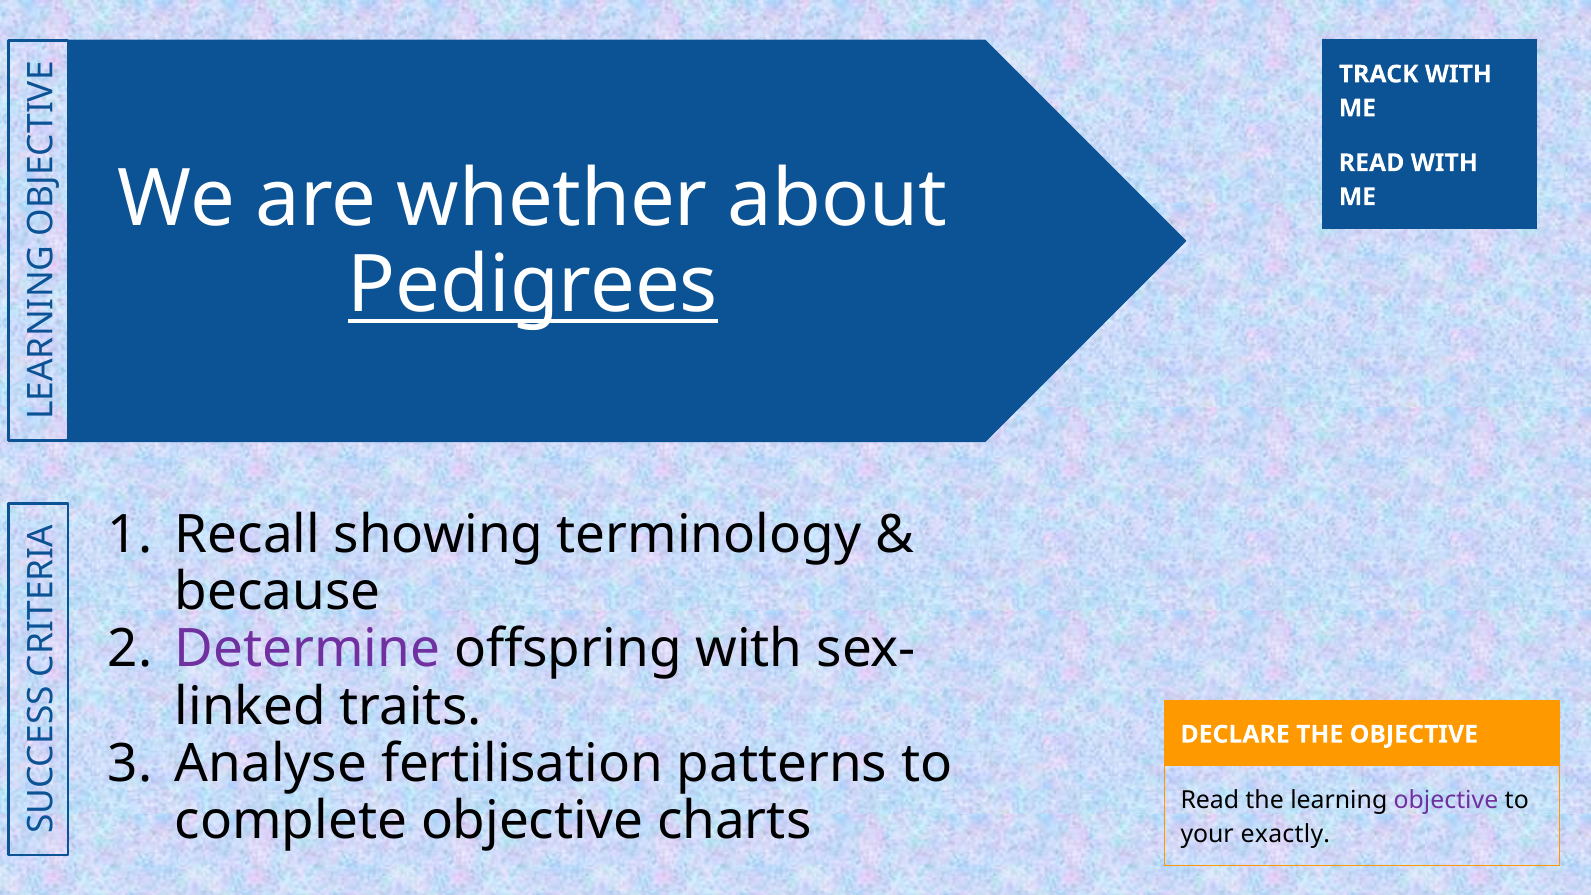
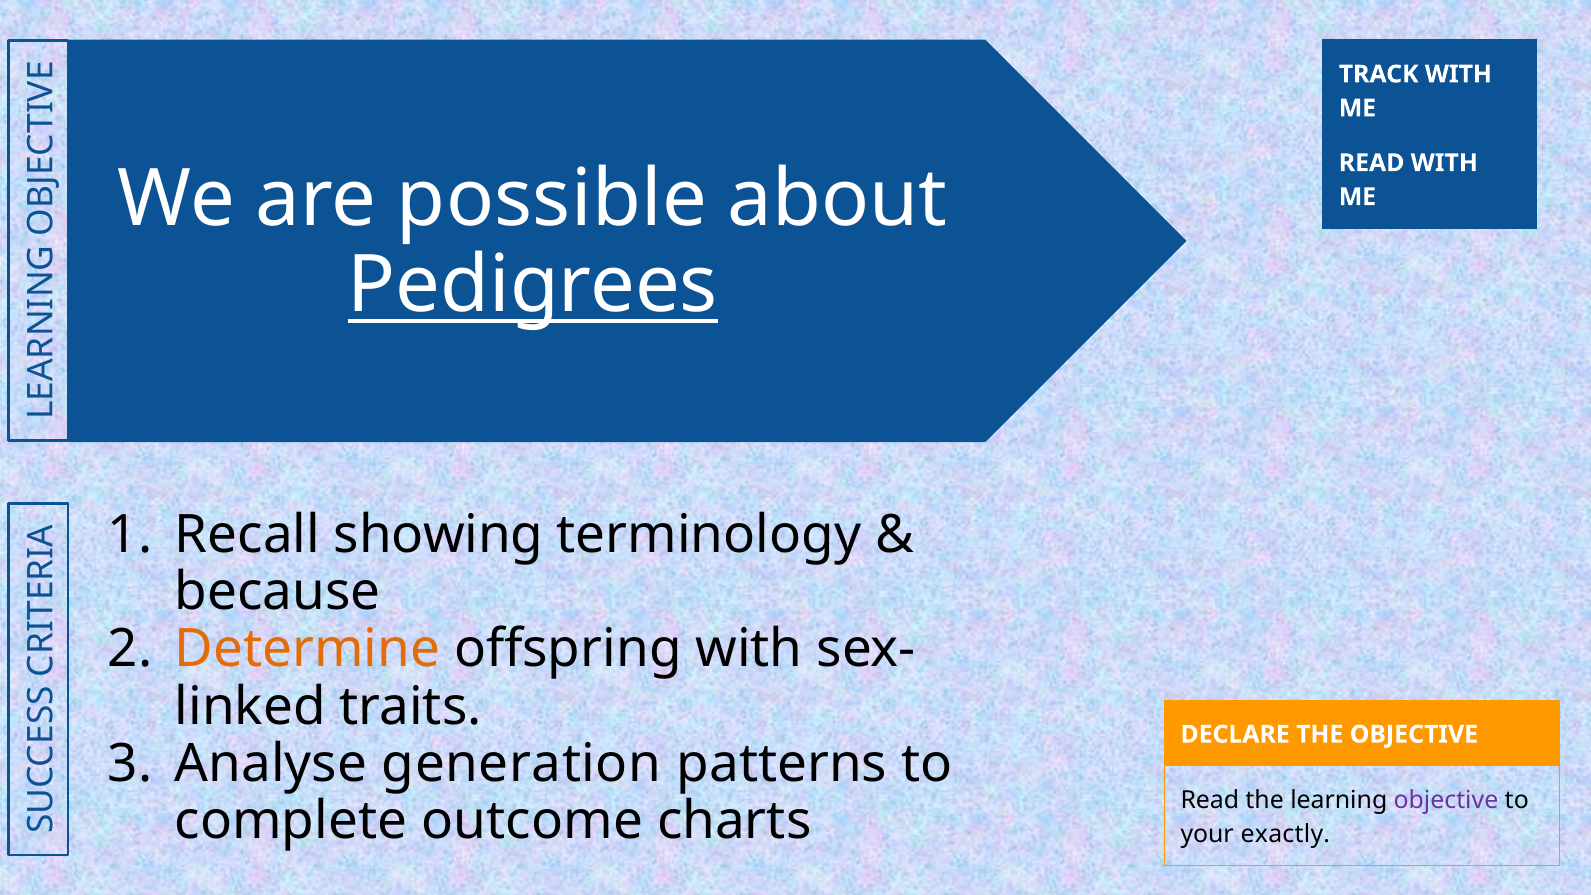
whether: whether -> possible
Determine colour: purple -> orange
fertilisation: fertilisation -> generation
complete objective: objective -> outcome
